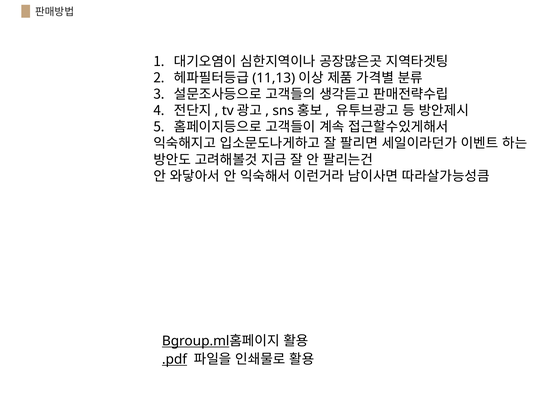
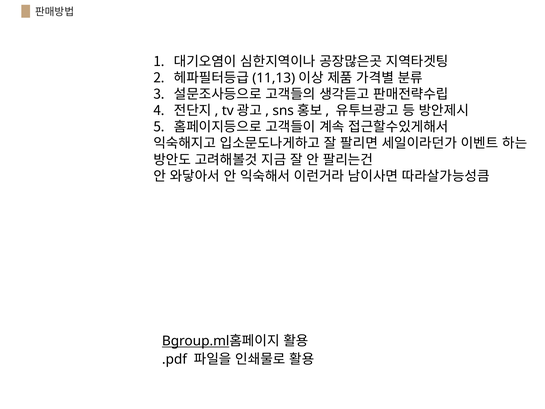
.pdf underline: present -> none
